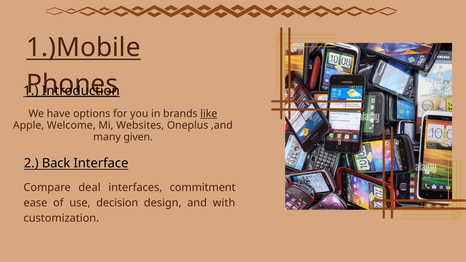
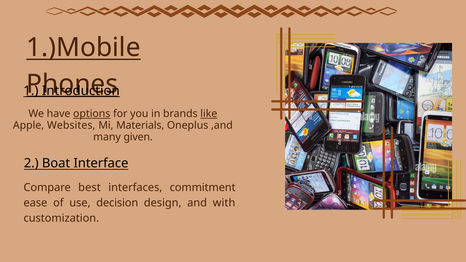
options underline: none -> present
Welcome: Welcome -> Websites
Websites: Websites -> Materials
Back: Back -> Boat
deal: deal -> best
